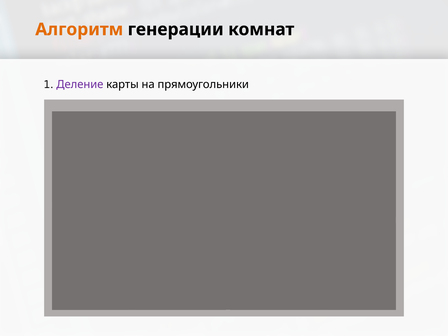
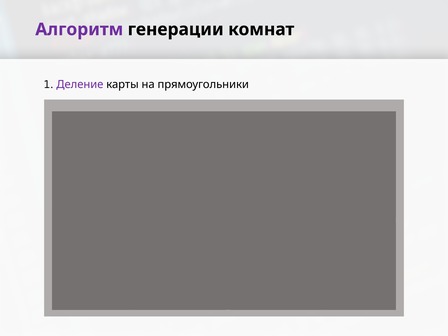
Алгоритм colour: orange -> purple
